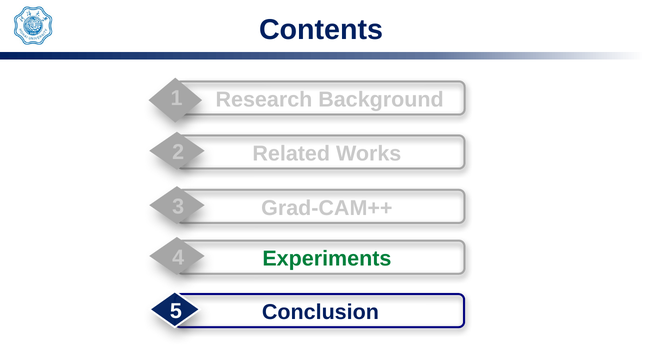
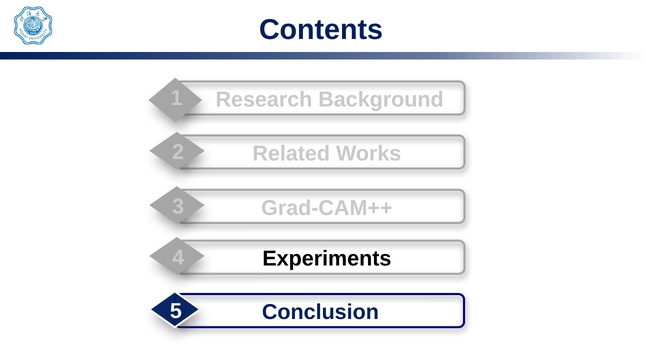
Experiments colour: green -> black
